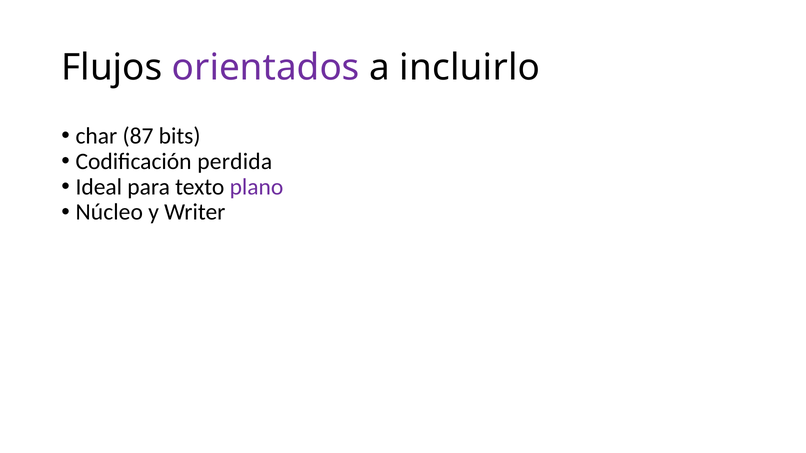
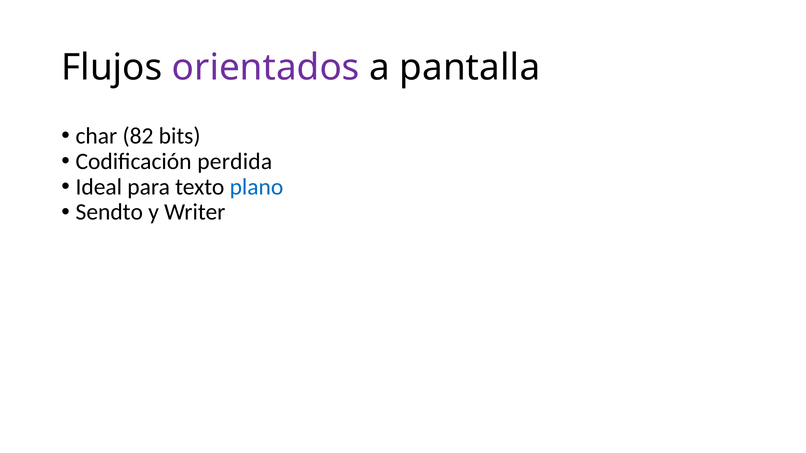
incluirlo: incluirlo -> pantalla
87: 87 -> 82
plano colour: purple -> blue
Núcleo: Núcleo -> Sendto
